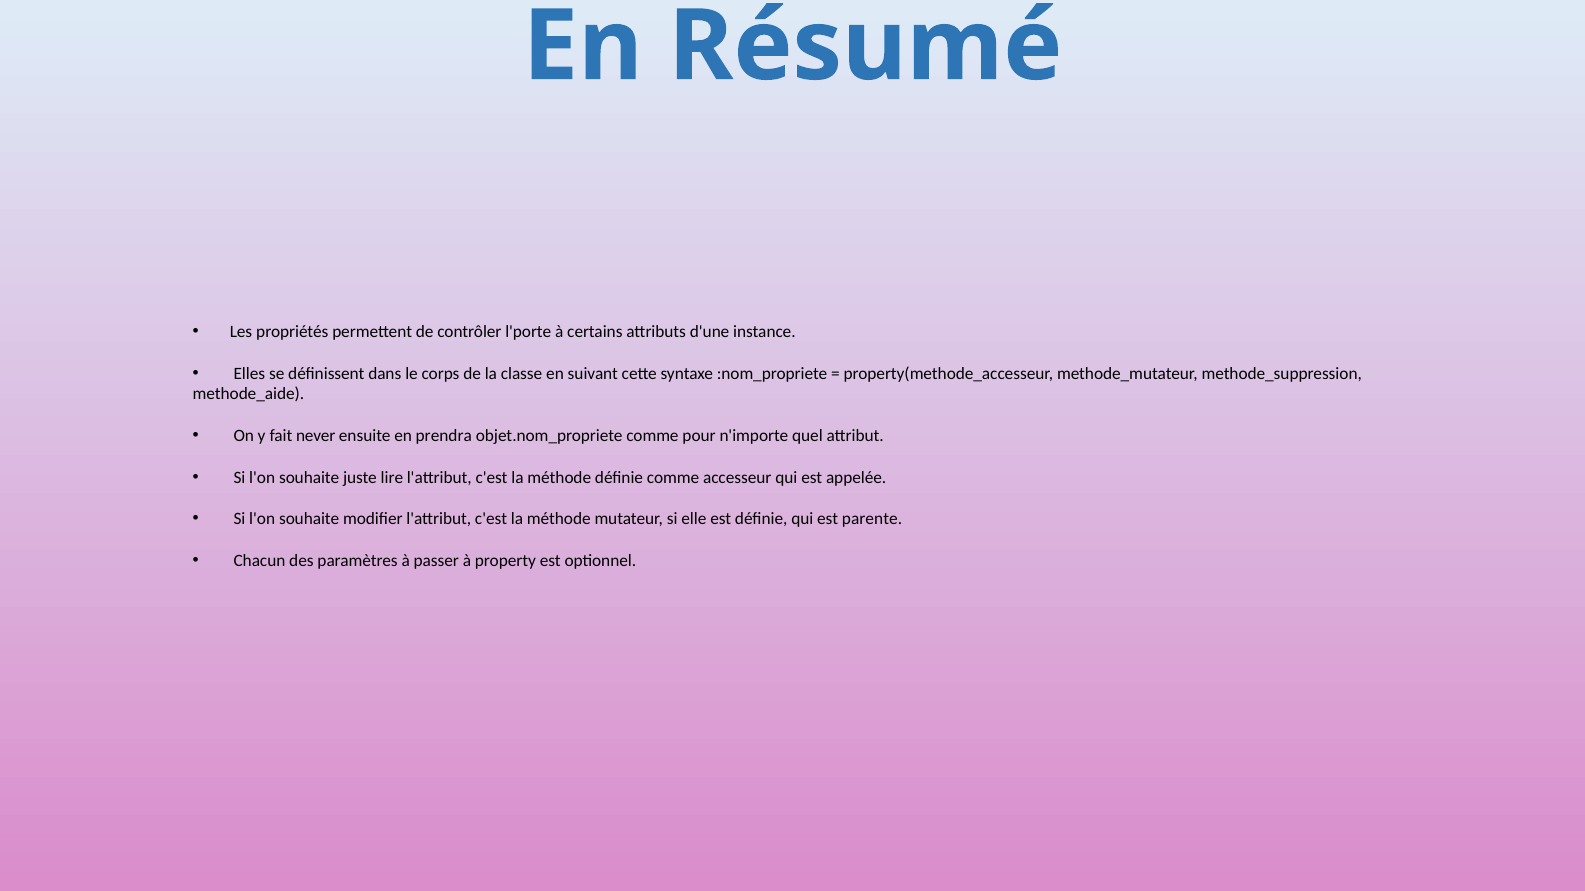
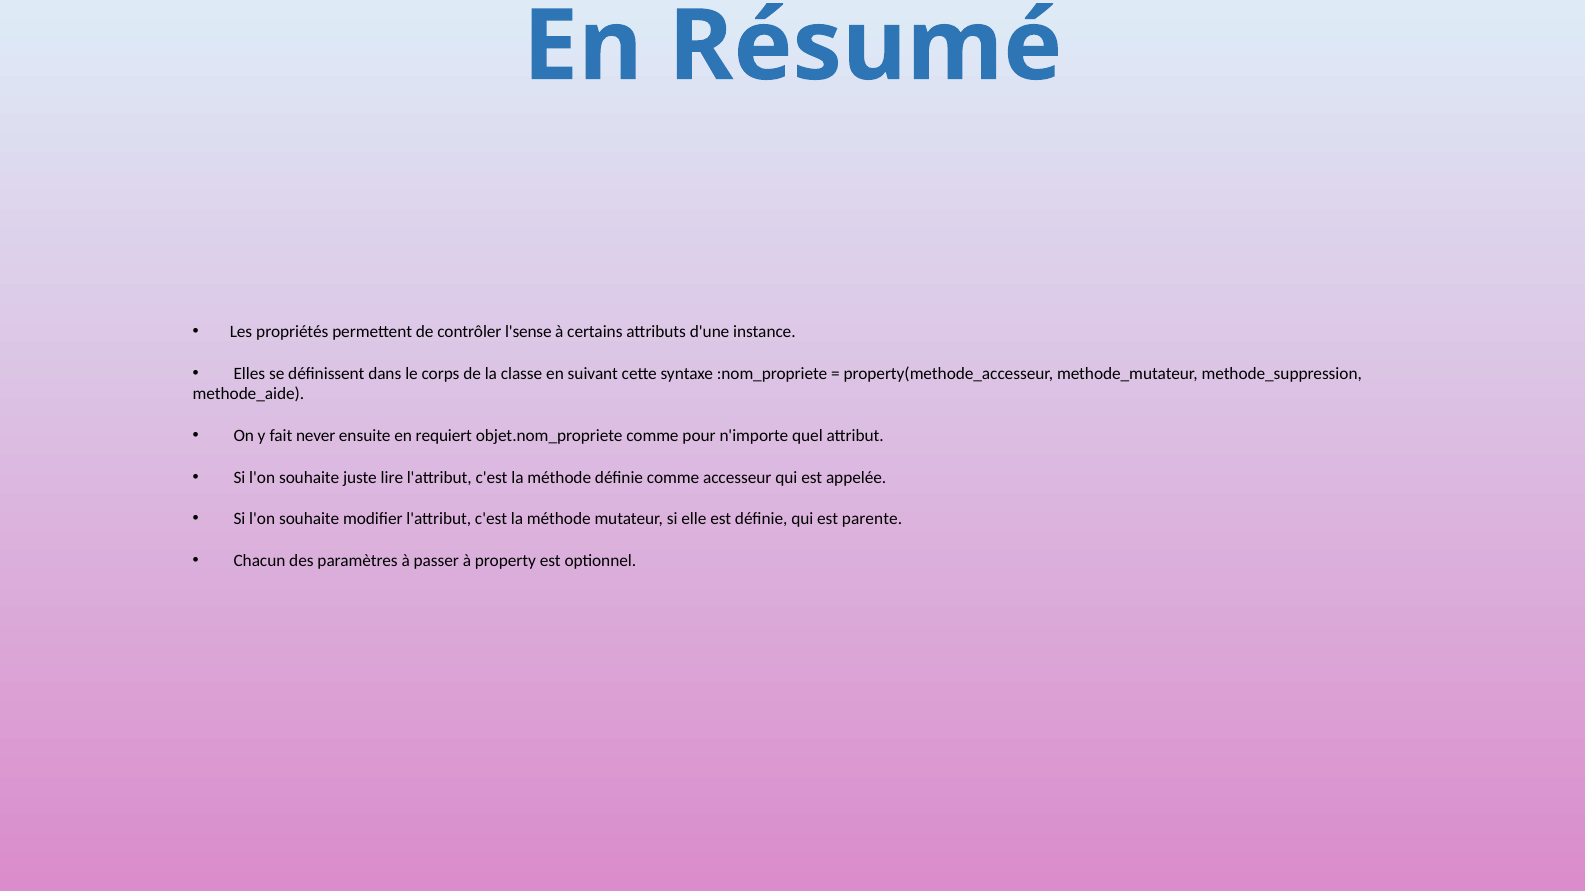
l'porte: l'porte -> l'sense
prendra: prendra -> requiert
